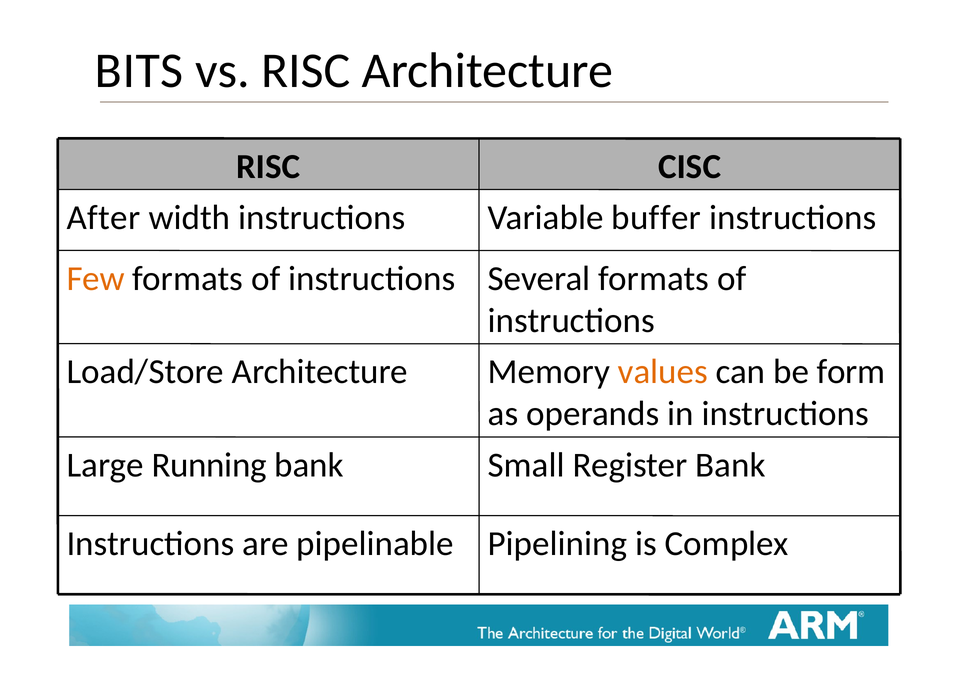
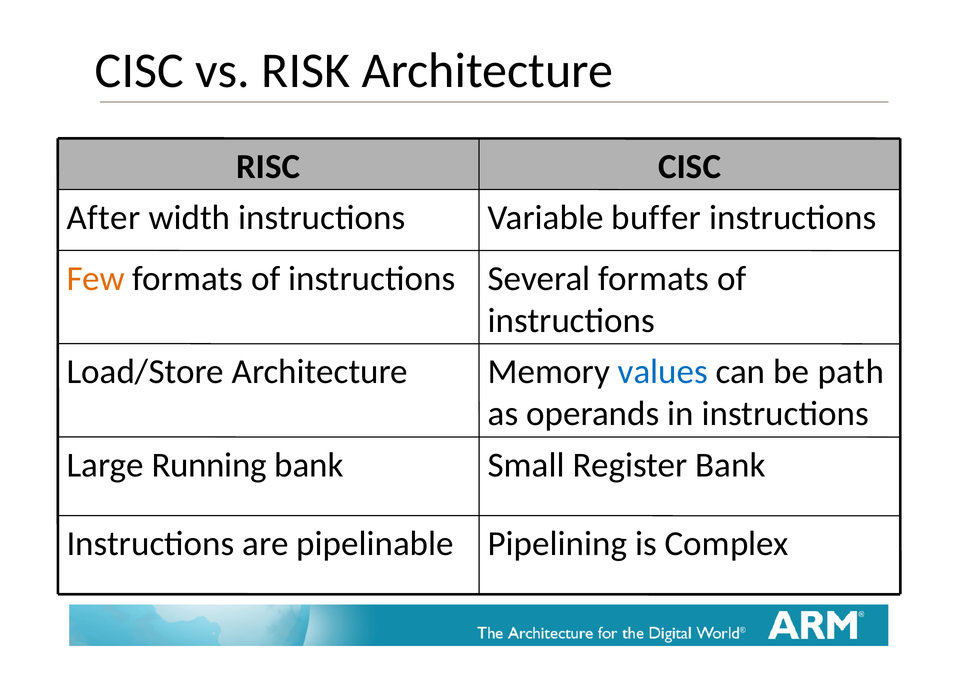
BITS at (139, 71): BITS -> CISC
vs RISC: RISC -> RISK
values colour: orange -> blue
form: form -> path
